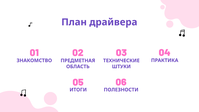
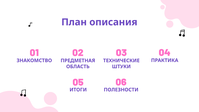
драйвера: драйвера -> описания
